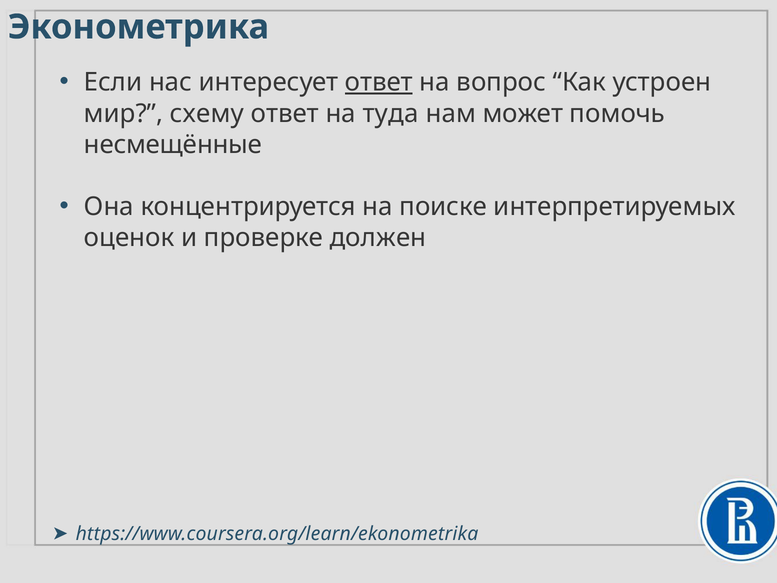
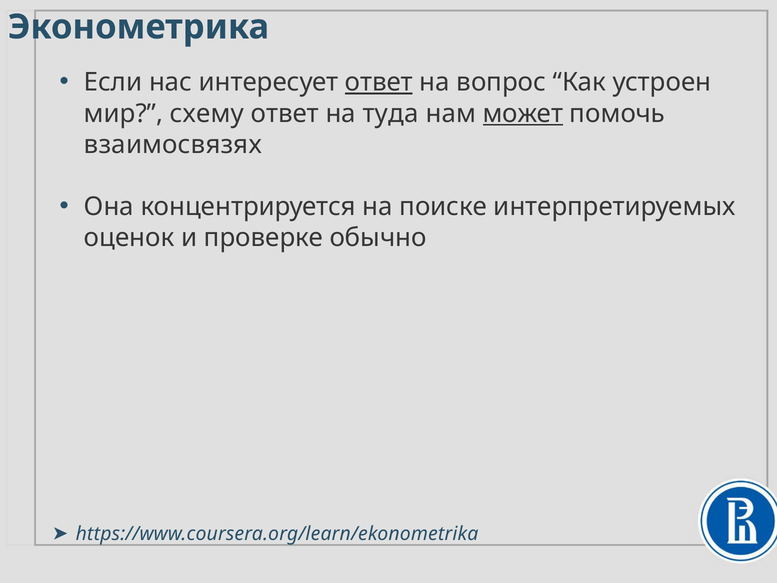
может underline: none -> present
несмещённые: несмещённые -> взаимосвязях
должен: должен -> обычно
